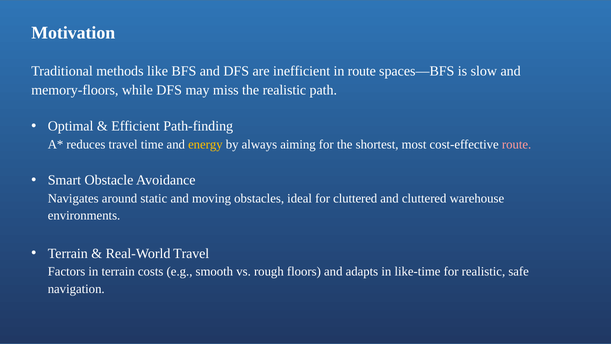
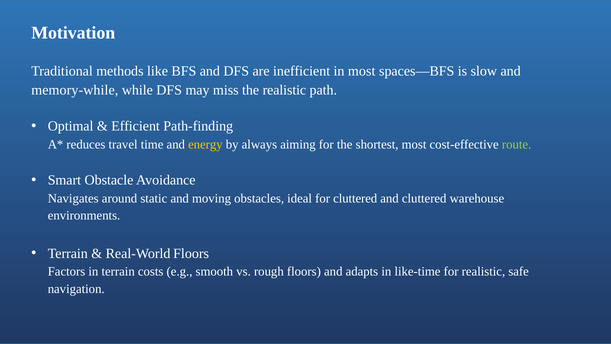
in route: route -> most
memory-floors: memory-floors -> memory-while
route at (517, 144) colour: pink -> light green
Real-World Travel: Travel -> Floors
